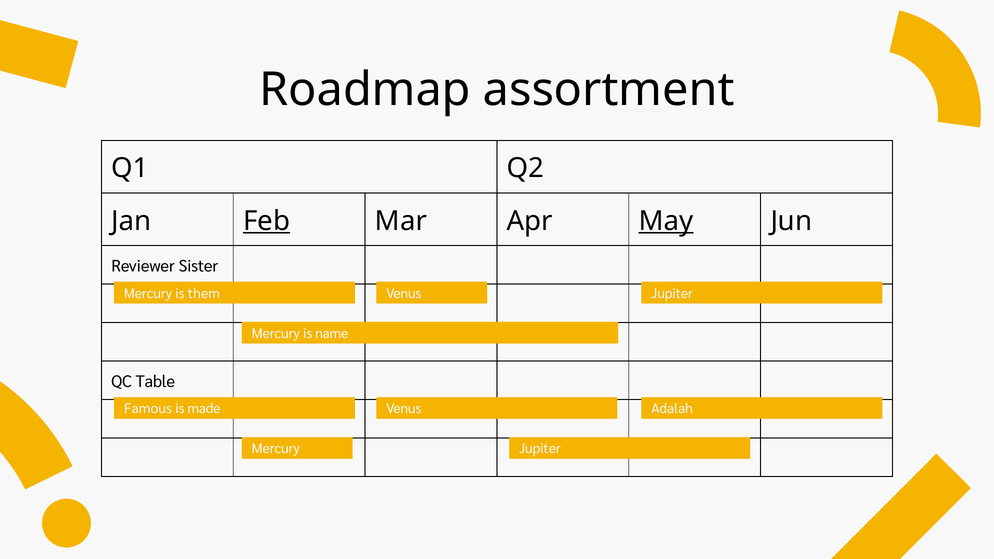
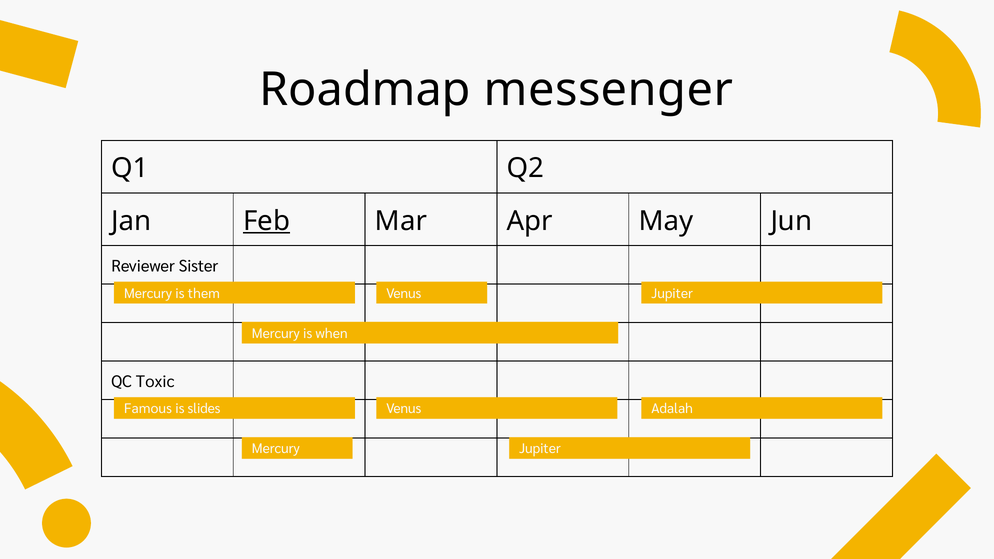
assortment: assortment -> messenger
May underline: present -> none
name: name -> when
Table: Table -> Toxic
made: made -> slides
